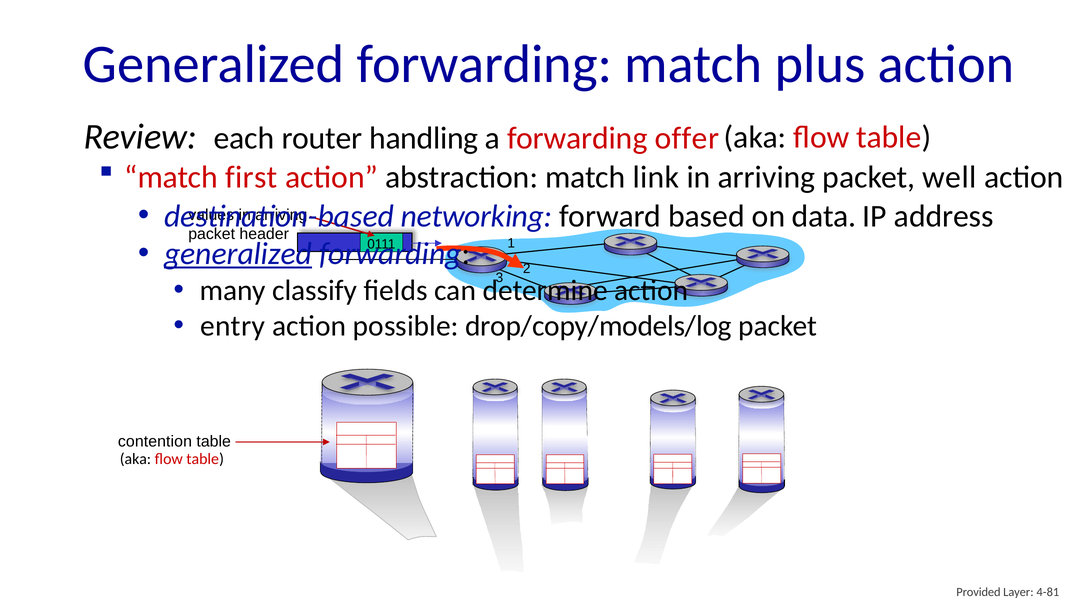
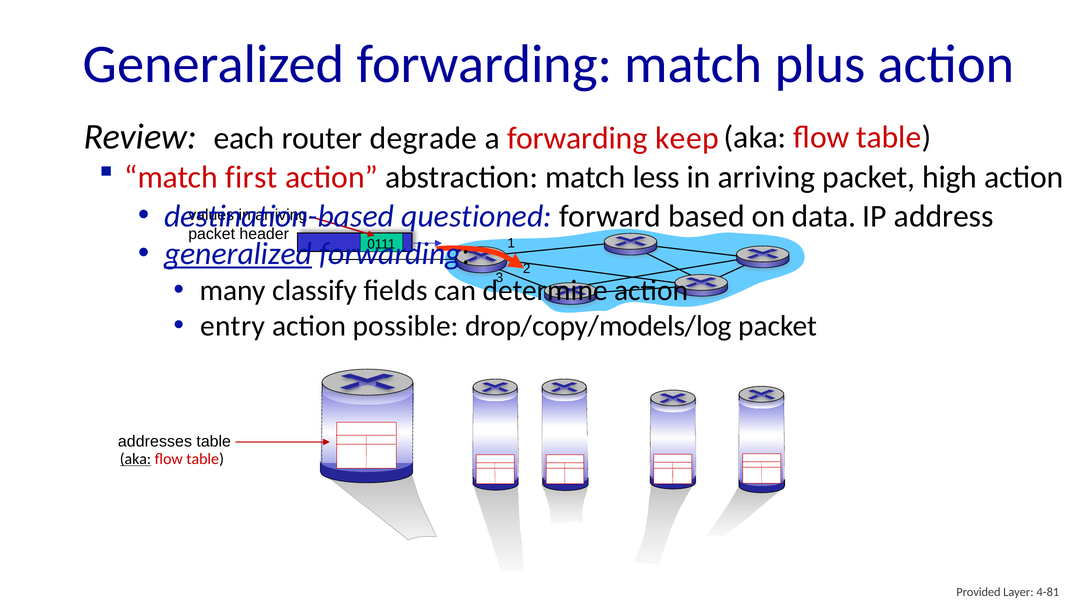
handling: handling -> degrade
offer: offer -> keep
link: link -> less
well: well -> high
networking: networking -> questioned
contention: contention -> addresses
aka at (135, 459) underline: none -> present
